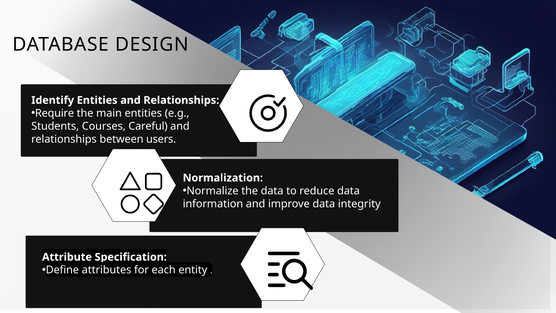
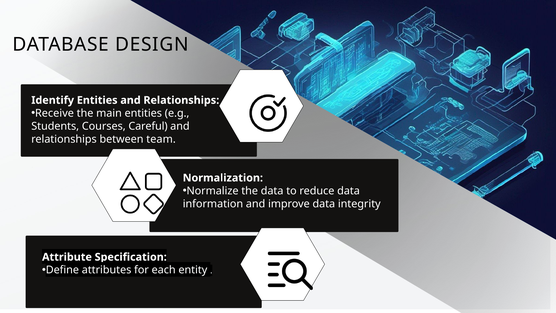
Require: Require -> Receive
users: users -> team
